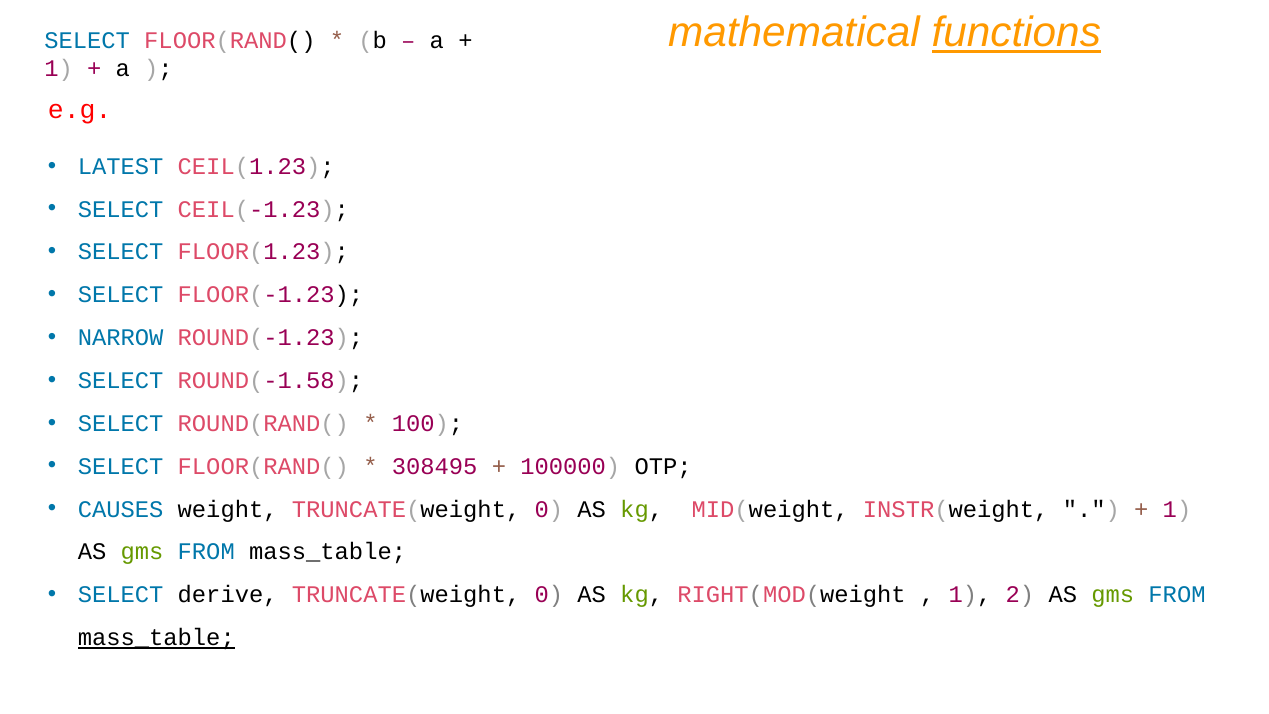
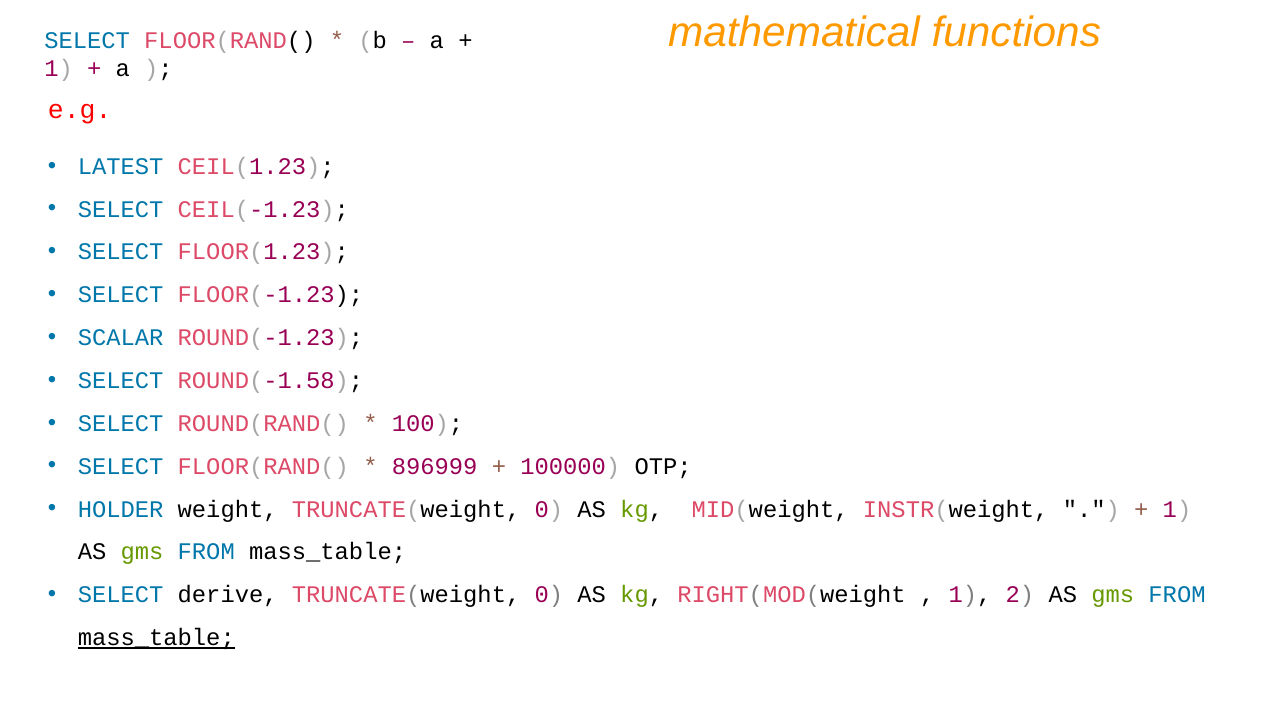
functions underline: present -> none
NARROW: NARROW -> SCALAR
308495: 308495 -> 896999
CAUSES: CAUSES -> HOLDER
